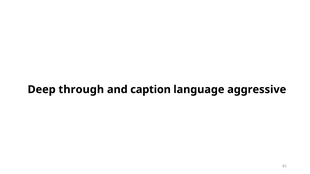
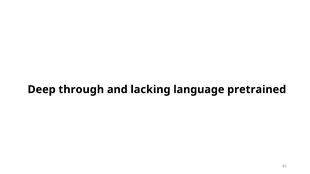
caption: caption -> lacking
aggressive: aggressive -> pretrained
